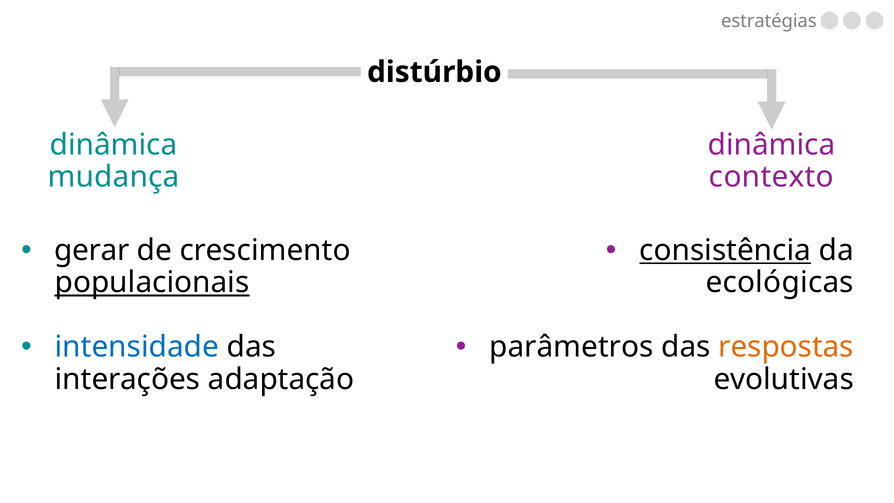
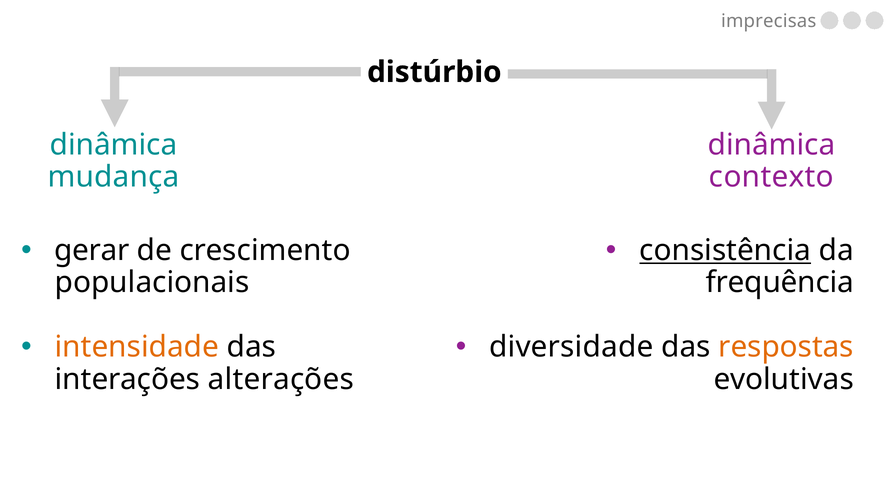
estratégias: estratégias -> imprecisas
populacionais underline: present -> none
ecológicas: ecológicas -> frequência
intensidade colour: blue -> orange
parâmetros: parâmetros -> diversidade
adaptação: adaptação -> alterações
